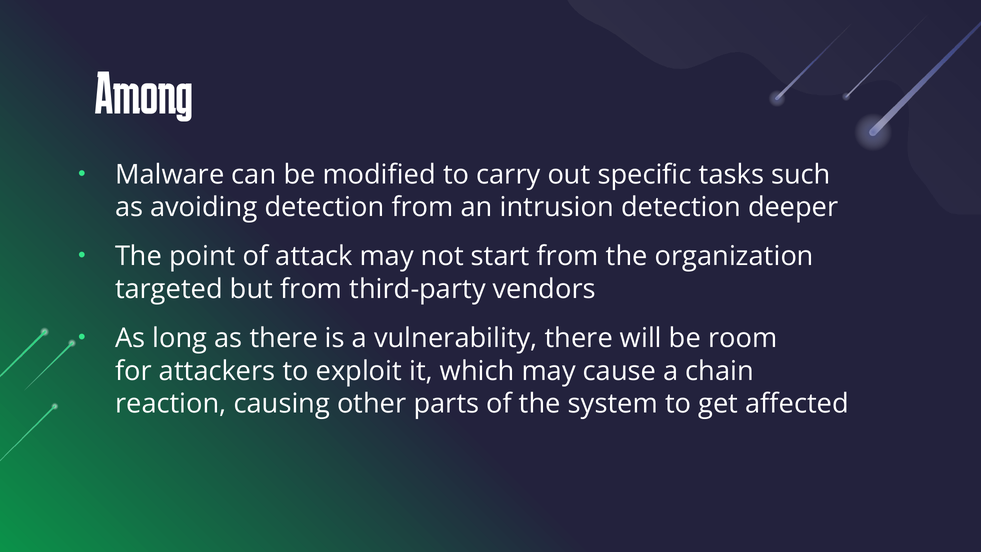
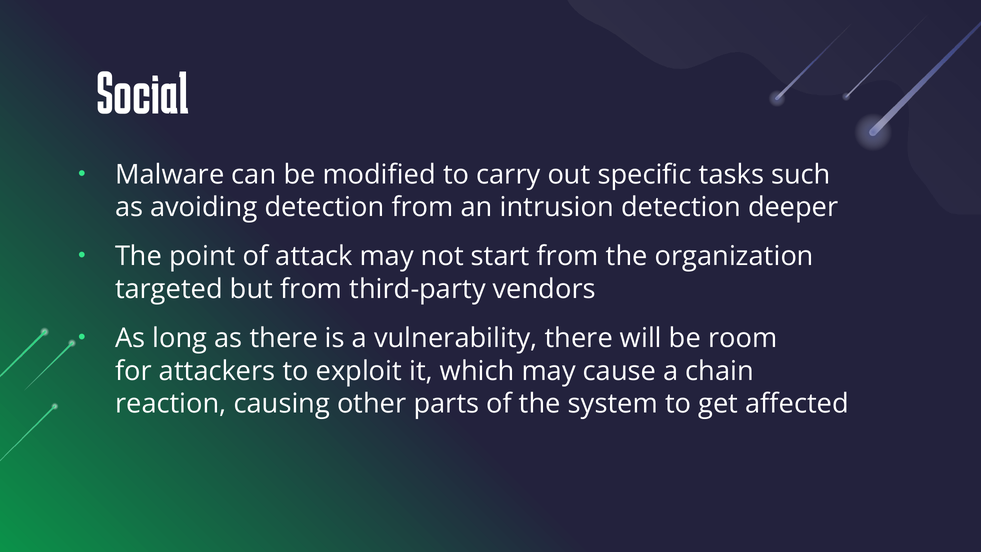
Among: Among -> Social
